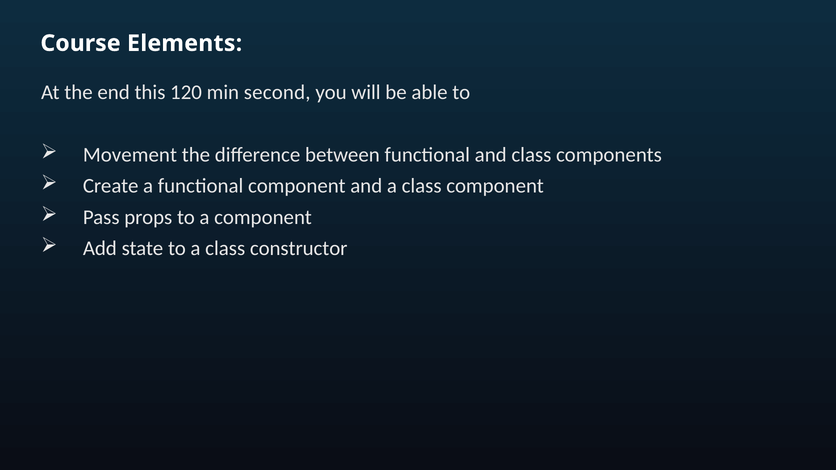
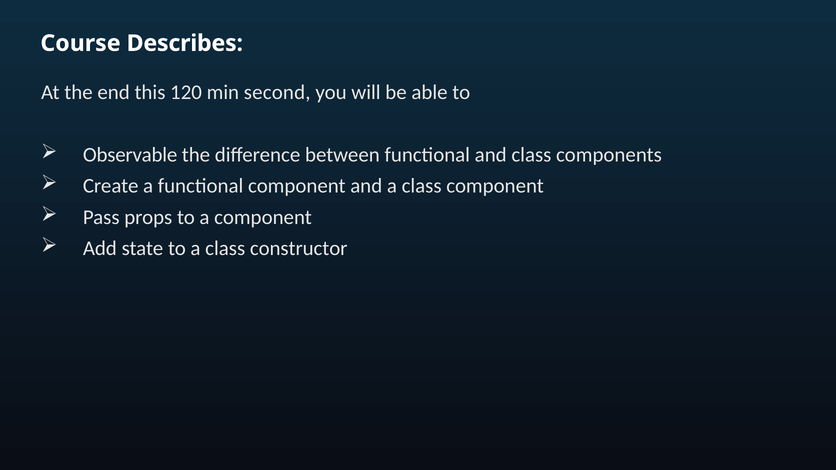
Elements: Elements -> Describes
Movement: Movement -> Observable
